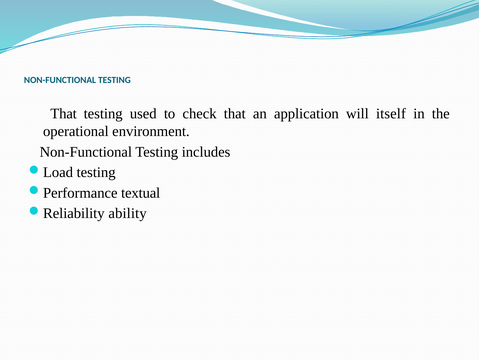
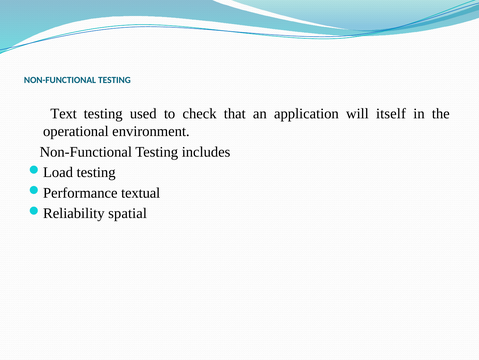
That at (64, 114): That -> Text
ability: ability -> spatial
